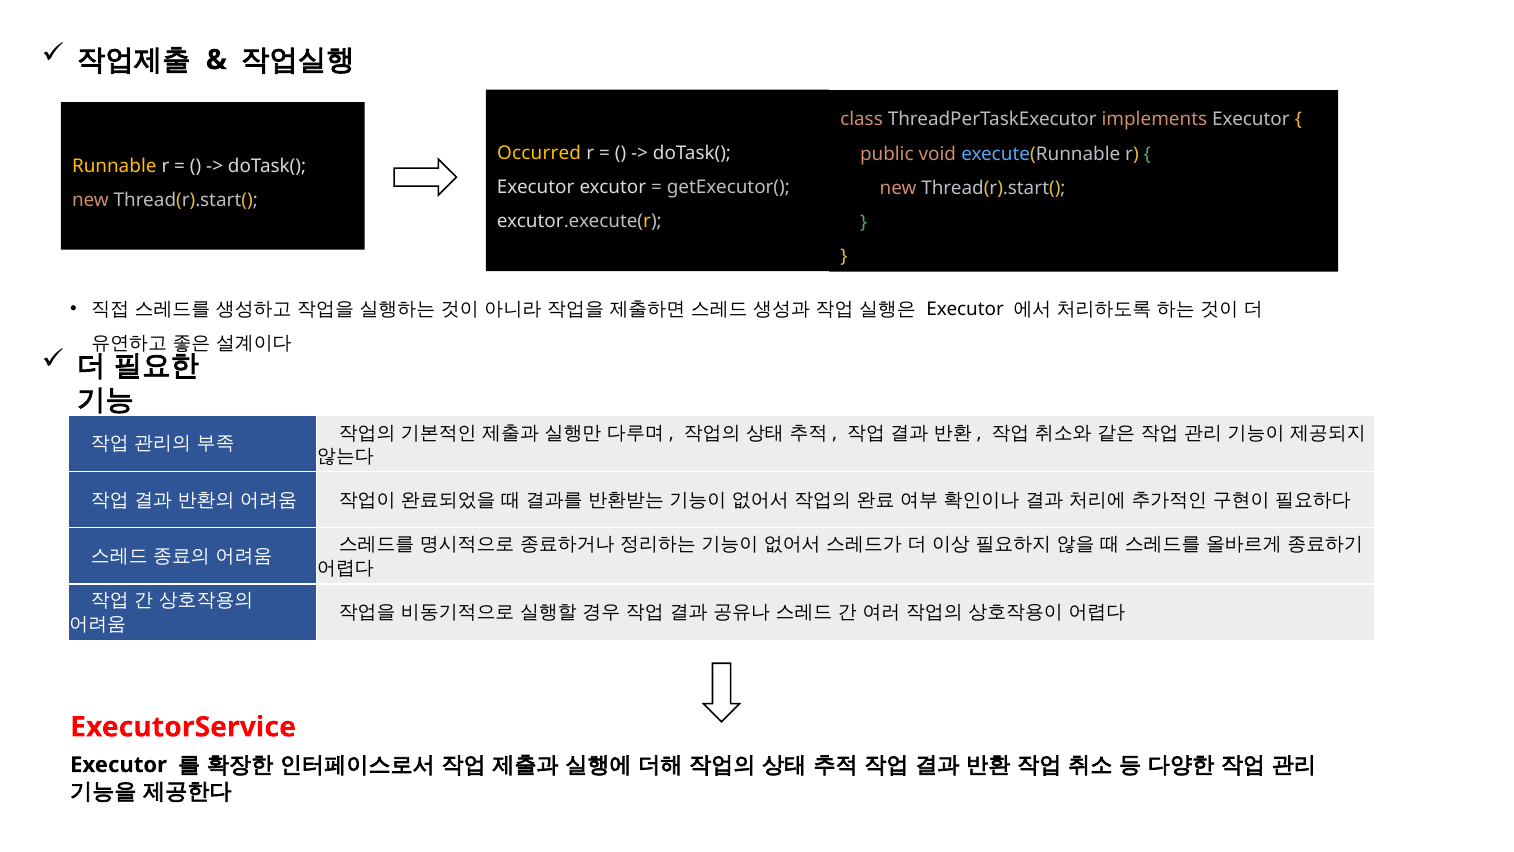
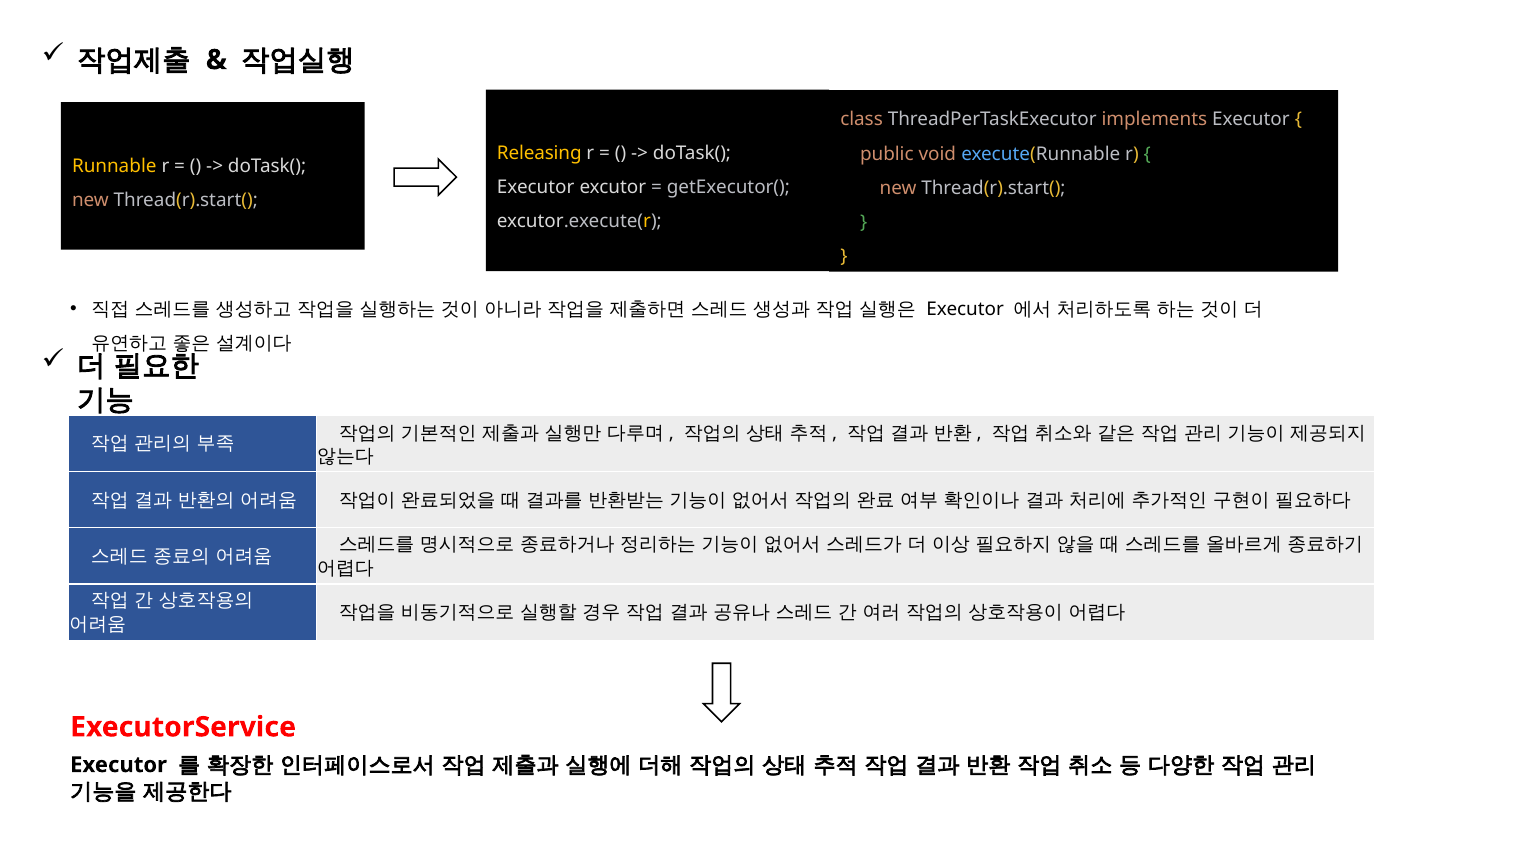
Occurred: Occurred -> Releasing
